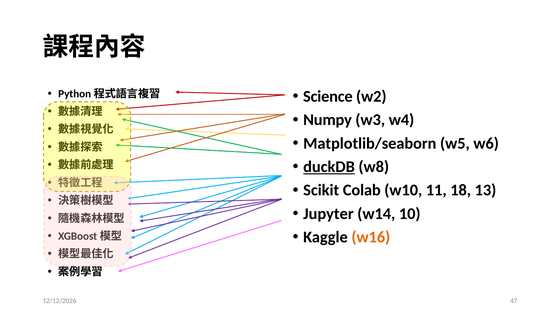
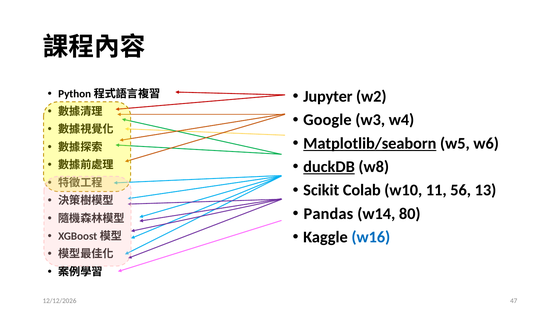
Science: Science -> Jupyter
Numpy: Numpy -> Google
Matplotlib/seaborn underline: none -> present
18: 18 -> 56
Jupyter: Jupyter -> Pandas
10: 10 -> 80
w16 colour: orange -> blue
